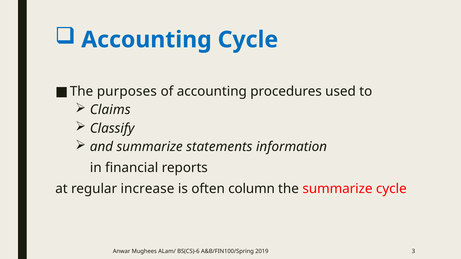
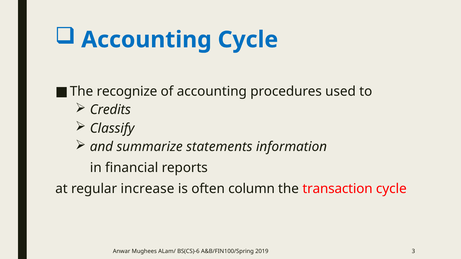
purposes: purposes -> recognize
Claims: Claims -> Credits
the summarize: summarize -> transaction
